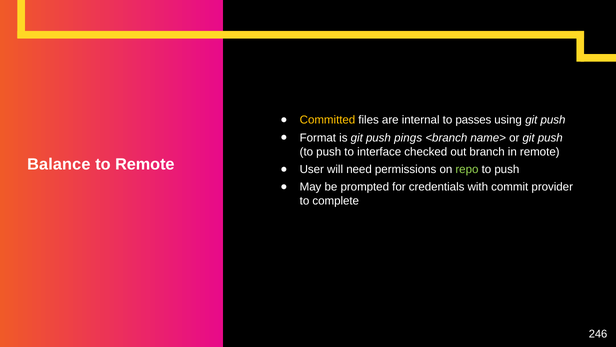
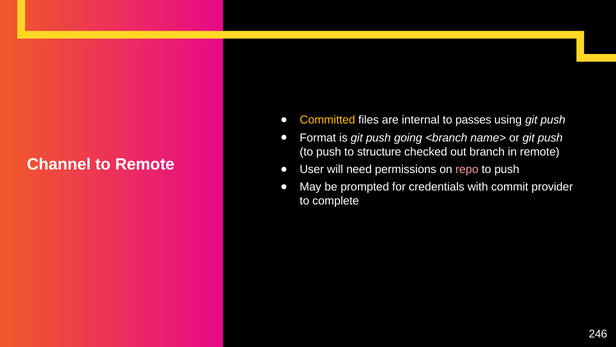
pings: pings -> going
interface: interface -> structure
Balance: Balance -> Channel
repo colour: light green -> pink
